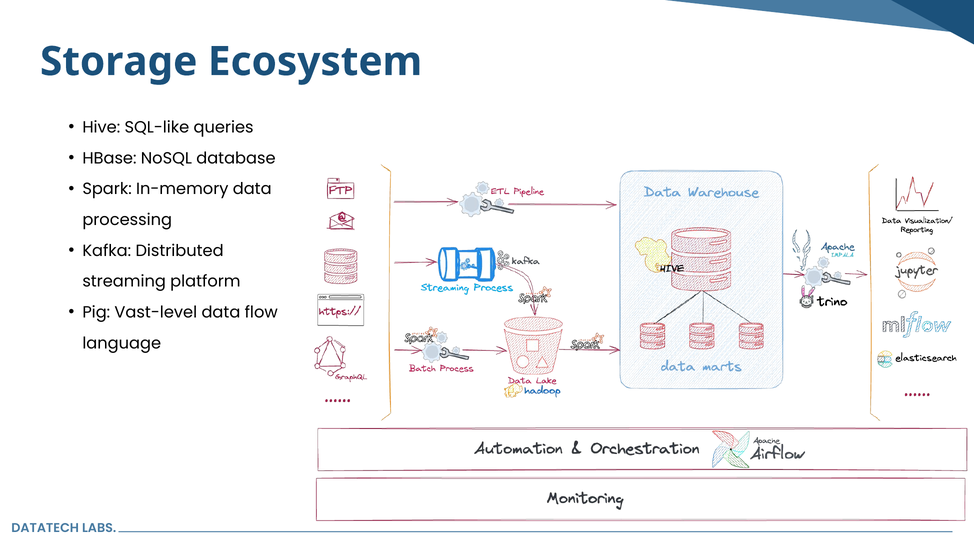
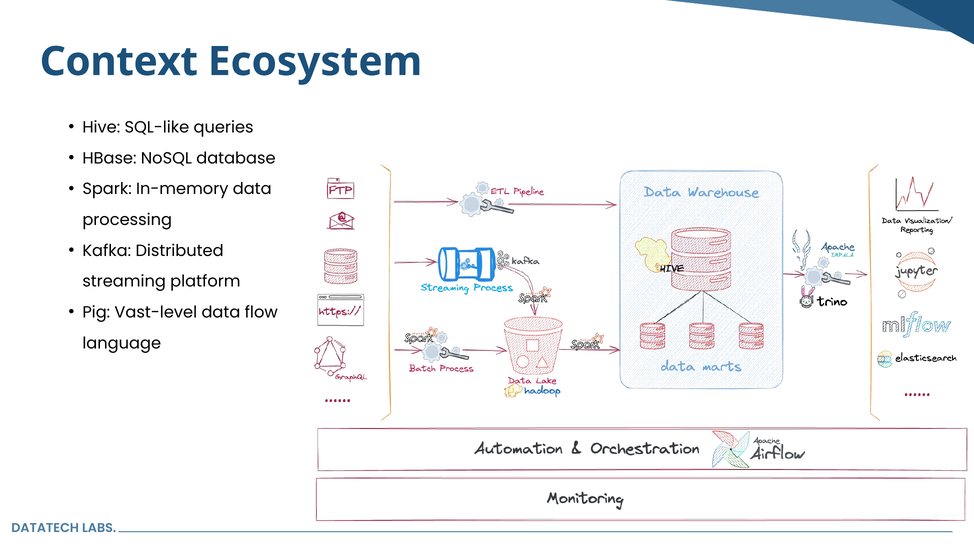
Storage: Storage -> Context
